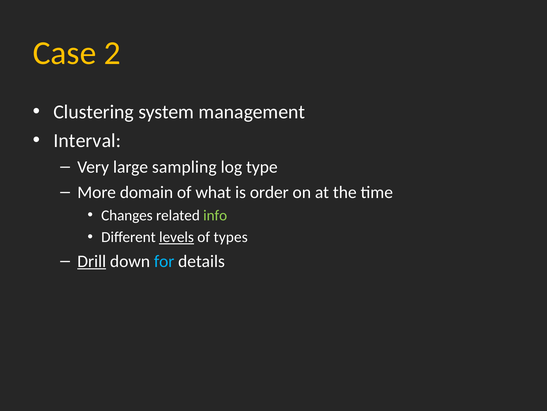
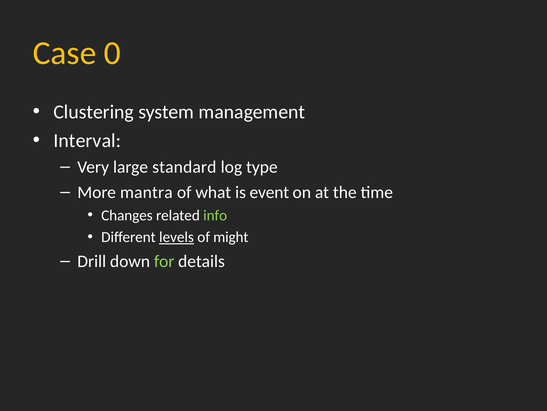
2: 2 -> 0
sampling: sampling -> standard
domain: domain -> mantra
order: order -> event
types: types -> might
Drill underline: present -> none
for colour: light blue -> light green
